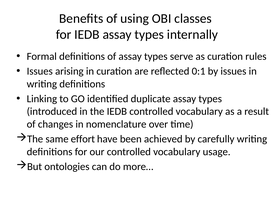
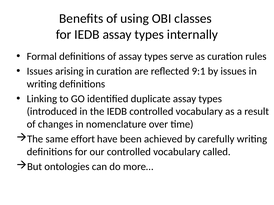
0:1: 0:1 -> 9:1
usage: usage -> called
